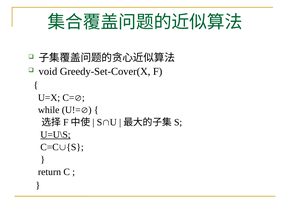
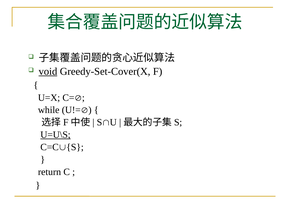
void underline: none -> present
